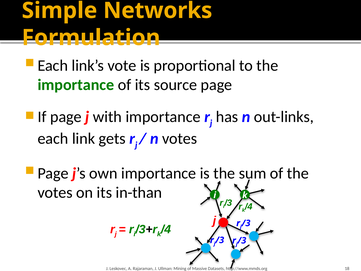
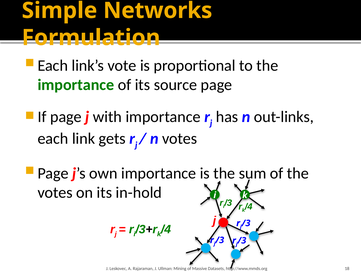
in-than: in-than -> in-hold
